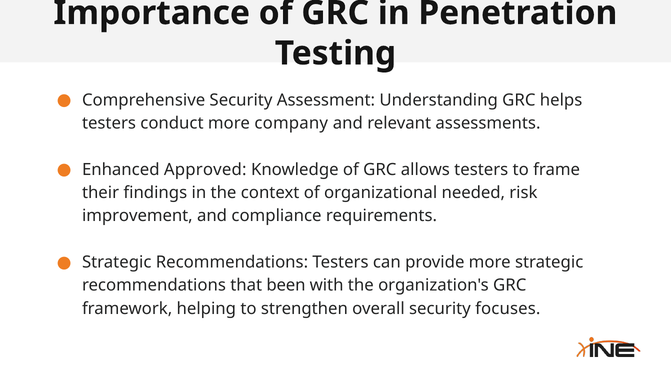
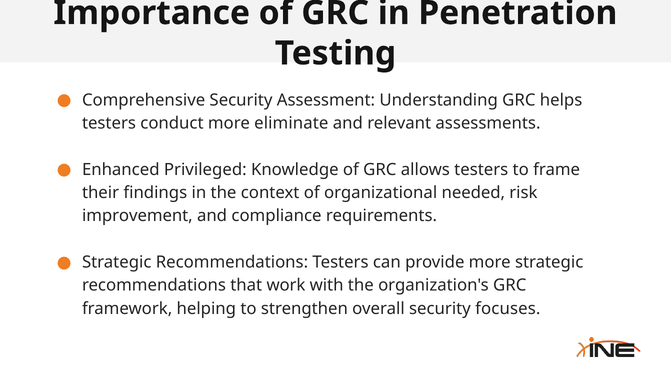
company: company -> eliminate
Approved: Approved -> Privileged
been: been -> work
